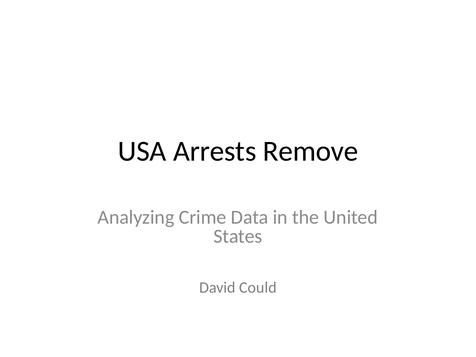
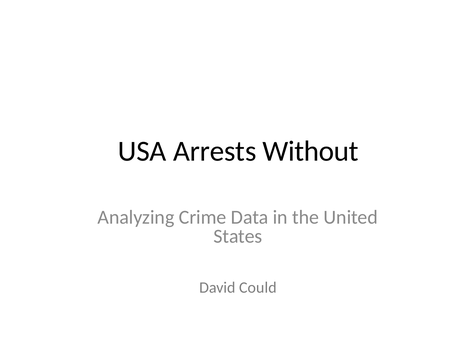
Remove: Remove -> Without
